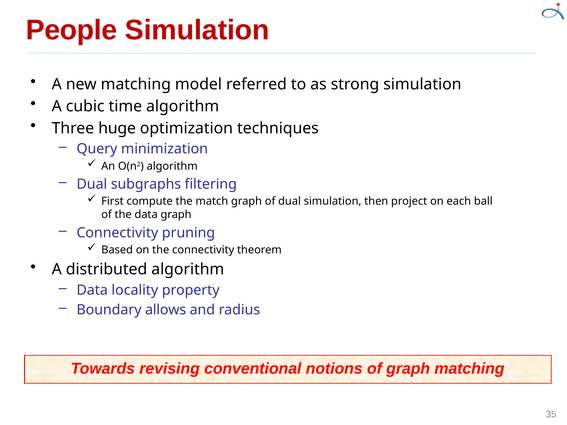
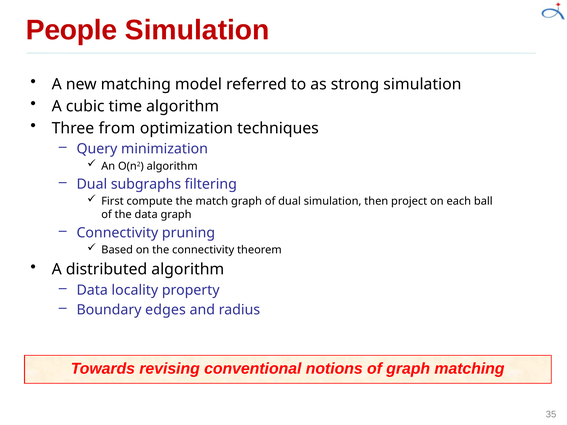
huge: huge -> from
allows: allows -> edges
